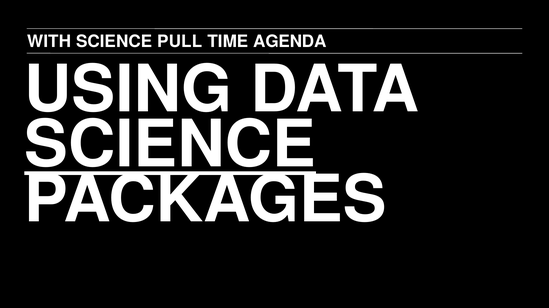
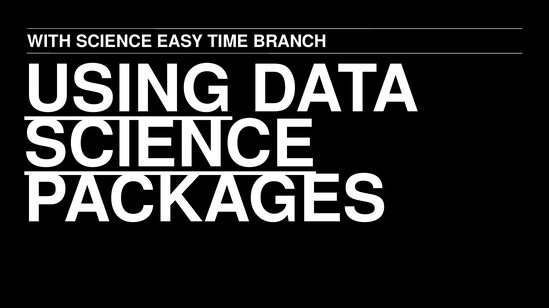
PULL: PULL -> EASY
AGENDA: AGENDA -> BRANCH
USING underline: none -> present
